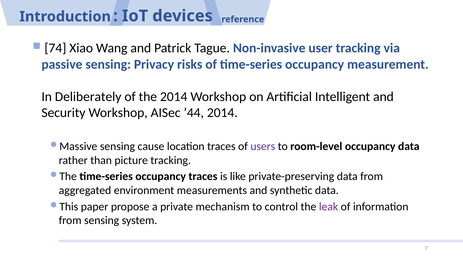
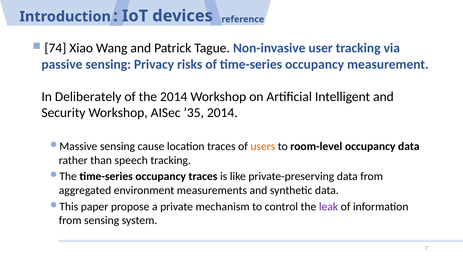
’44: ’44 -> ’35
users colour: purple -> orange
picture: picture -> speech
